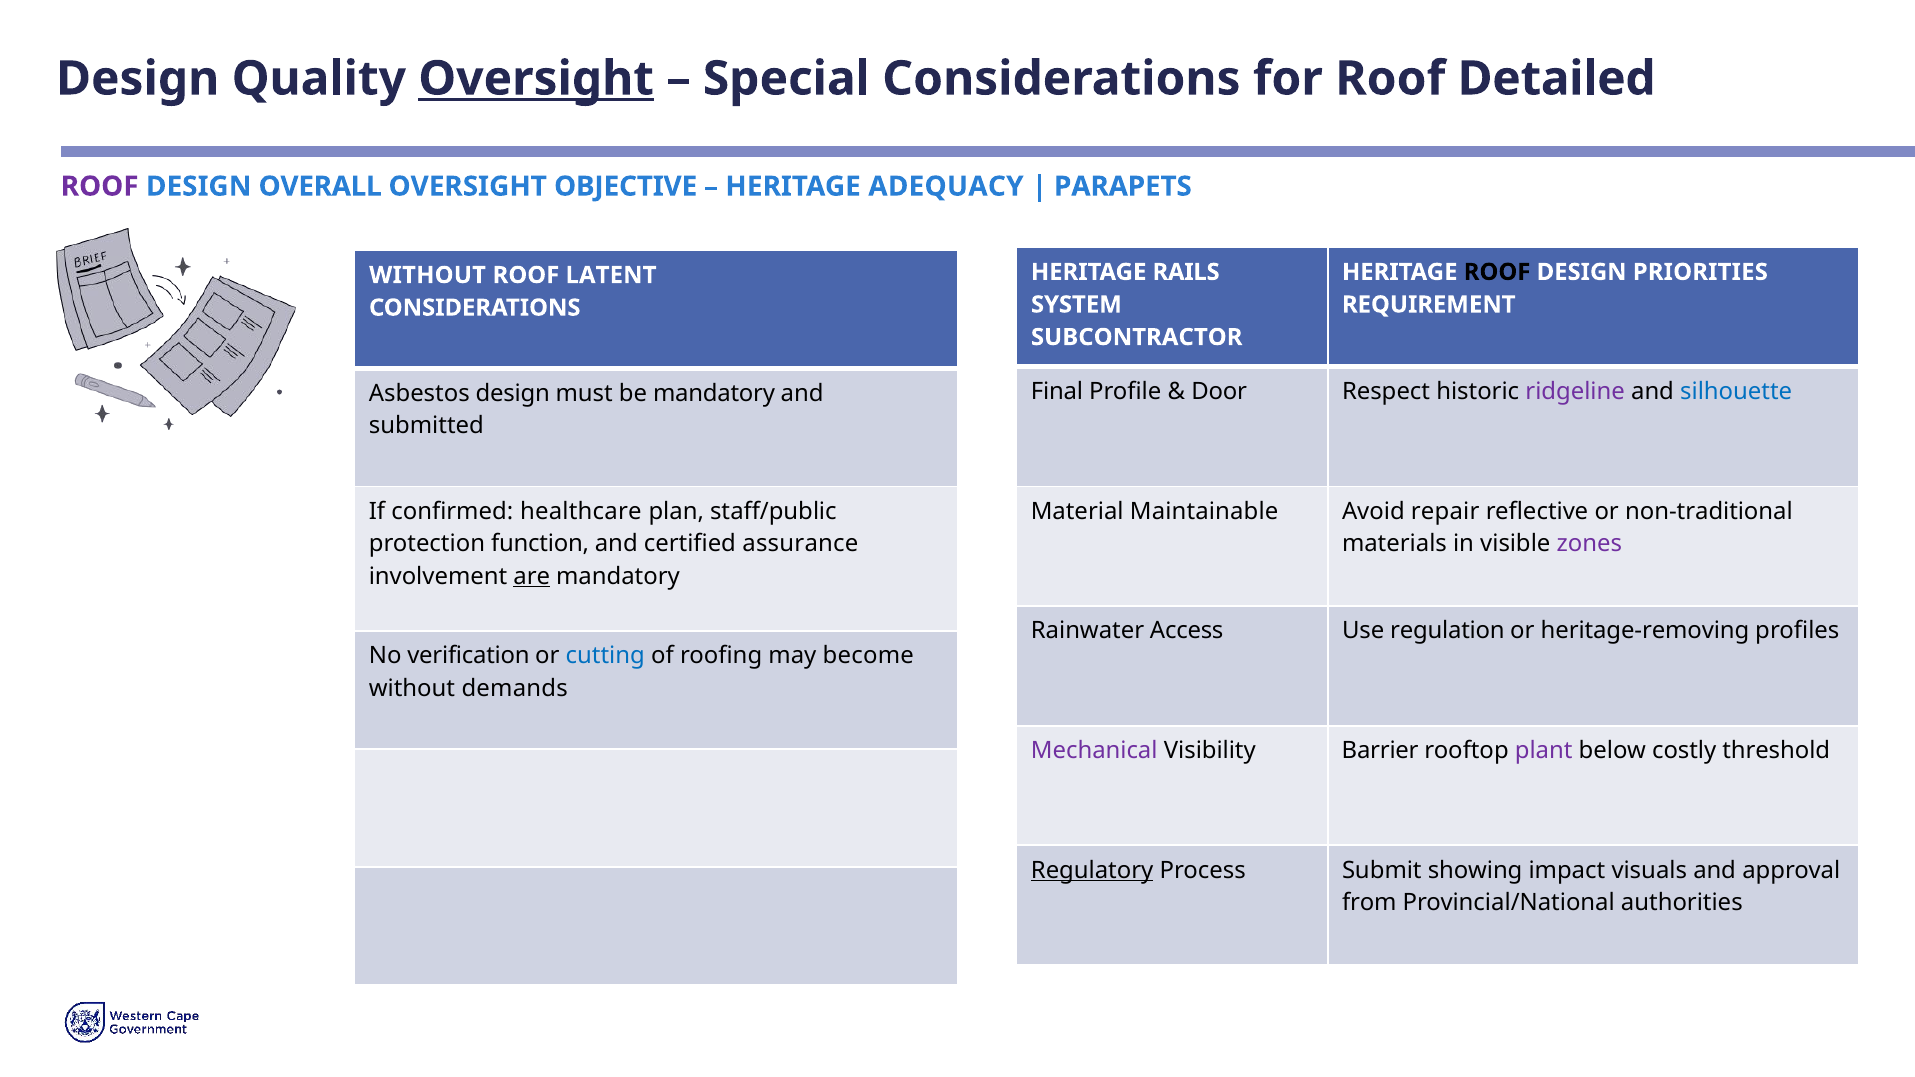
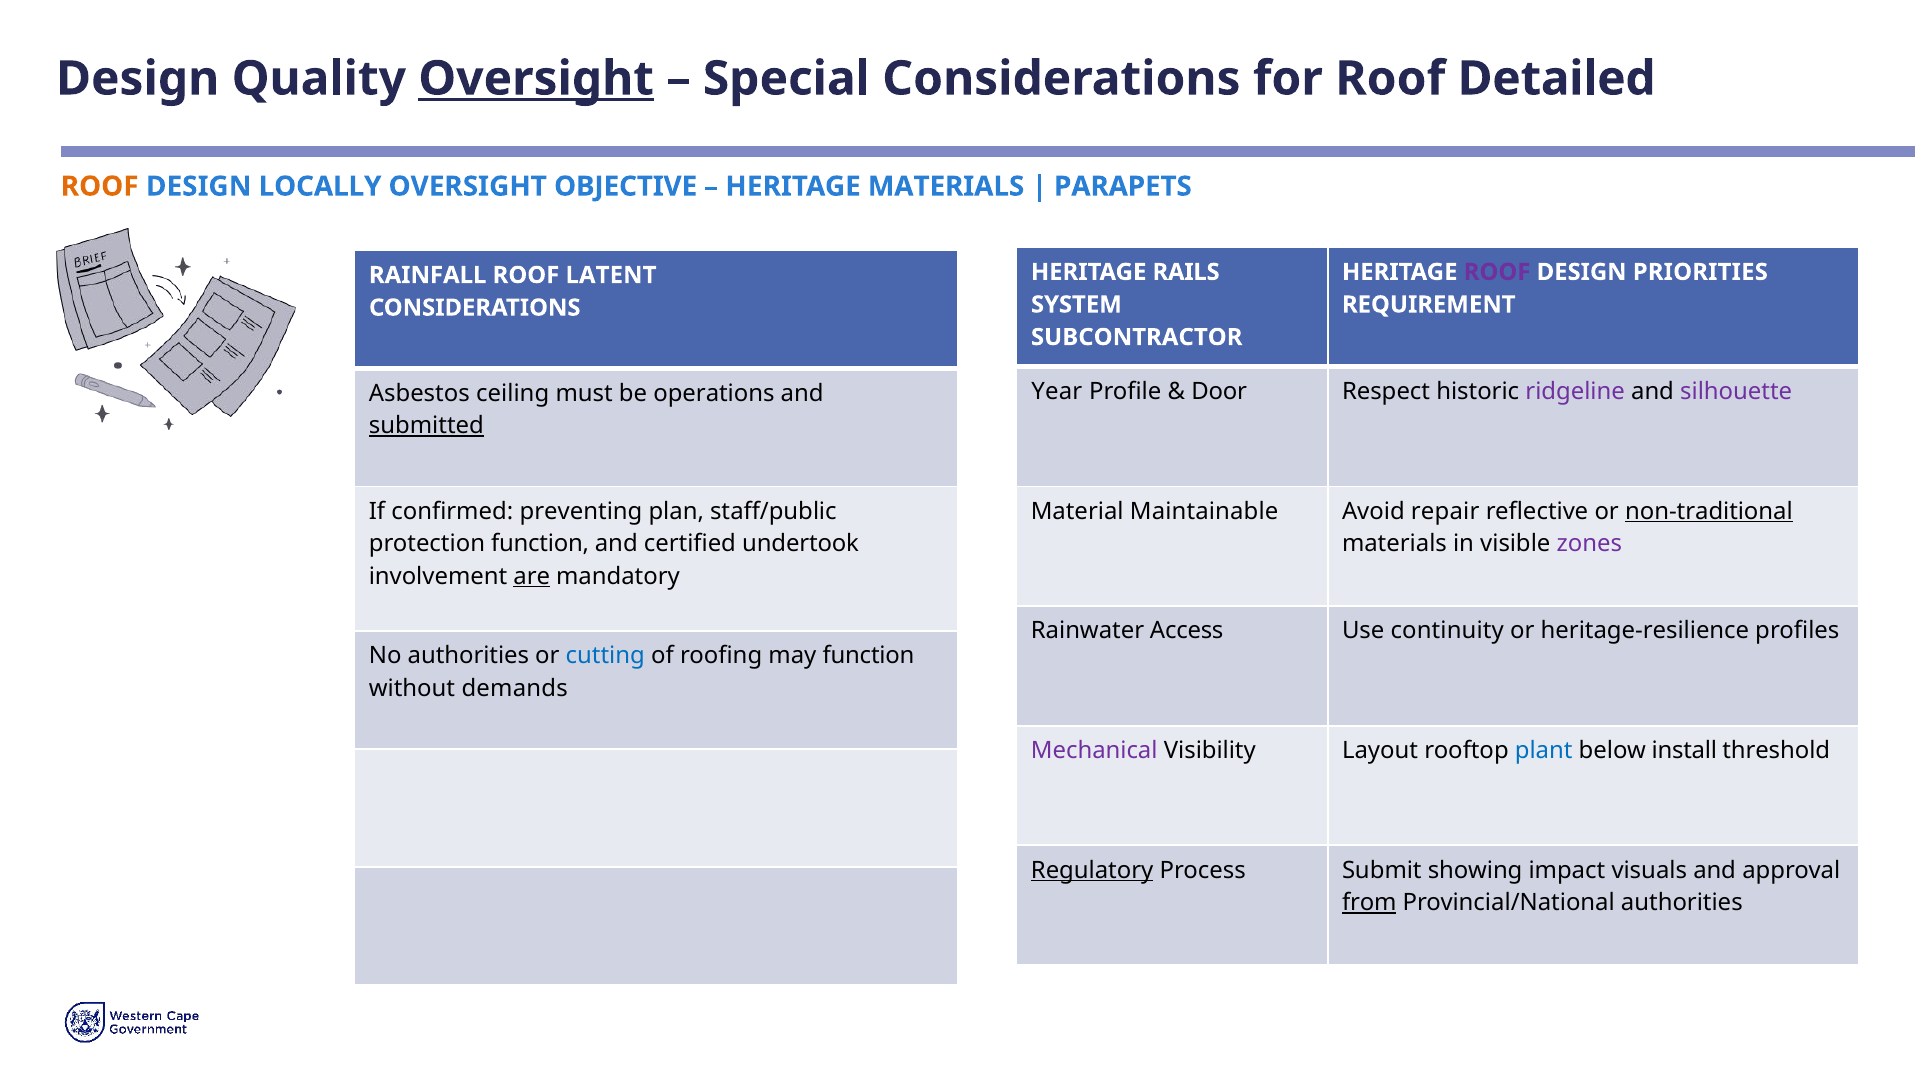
ROOF at (100, 186) colour: purple -> orange
OVERALL: OVERALL -> LOCALLY
HERITAGE ADEQUACY: ADEQUACY -> MATERIALS
ROOF at (1497, 272) colour: black -> purple
WITHOUT at (428, 275): WITHOUT -> RAINFALL
Final: Final -> Year
silhouette colour: blue -> purple
Asbestos design: design -> ceiling
be mandatory: mandatory -> operations
submitted underline: none -> present
healthcare: healthcare -> preventing
non-traditional underline: none -> present
assurance: assurance -> undertook
regulation: regulation -> continuity
heritage-removing: heritage-removing -> heritage-resilience
No verification: verification -> authorities
may become: become -> function
Barrier: Barrier -> Layout
plant colour: purple -> blue
costly: costly -> install
from underline: none -> present
